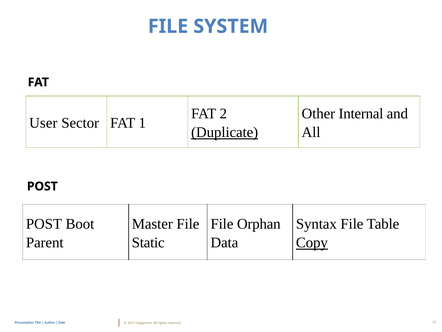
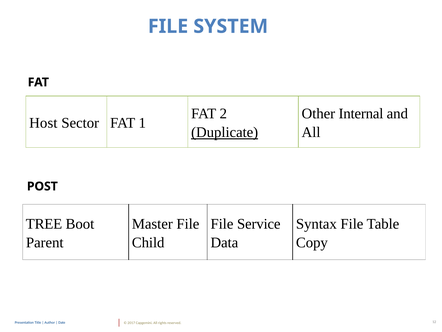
User: User -> Host
POST at (44, 224): POST -> TREE
Orphan: Orphan -> Service
Static: Static -> Child
Copy underline: present -> none
